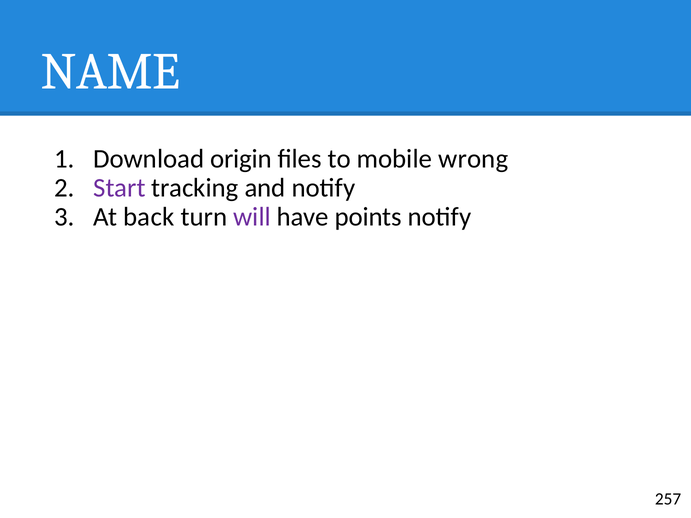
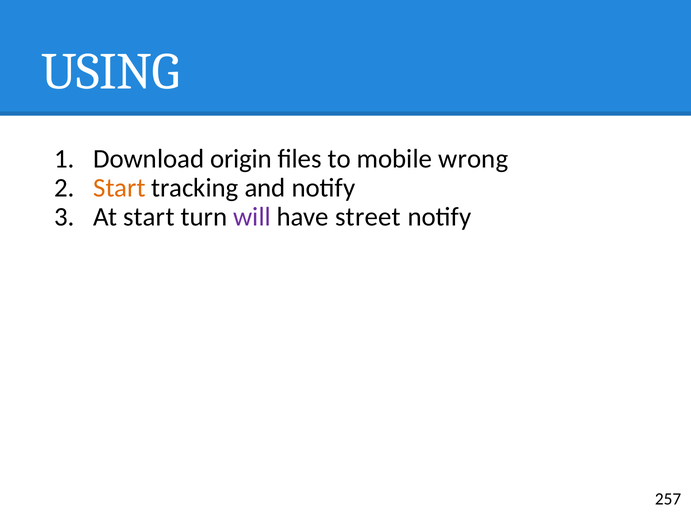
NAME: NAME -> USING
Start at (119, 188) colour: purple -> orange
At back: back -> start
points: points -> street
